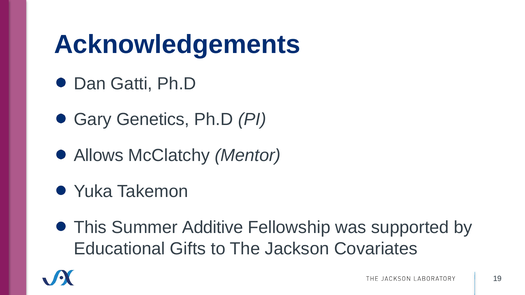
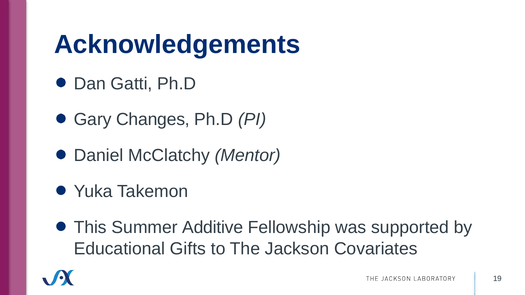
Genetics: Genetics -> Changes
Allows: Allows -> Daniel
